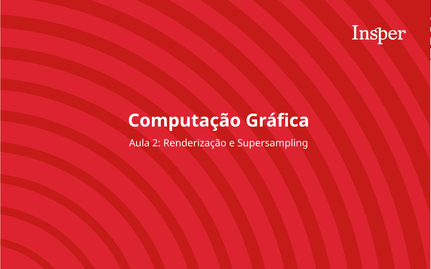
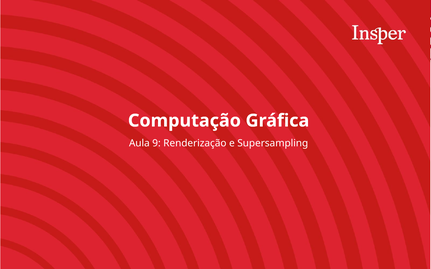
2: 2 -> 9
